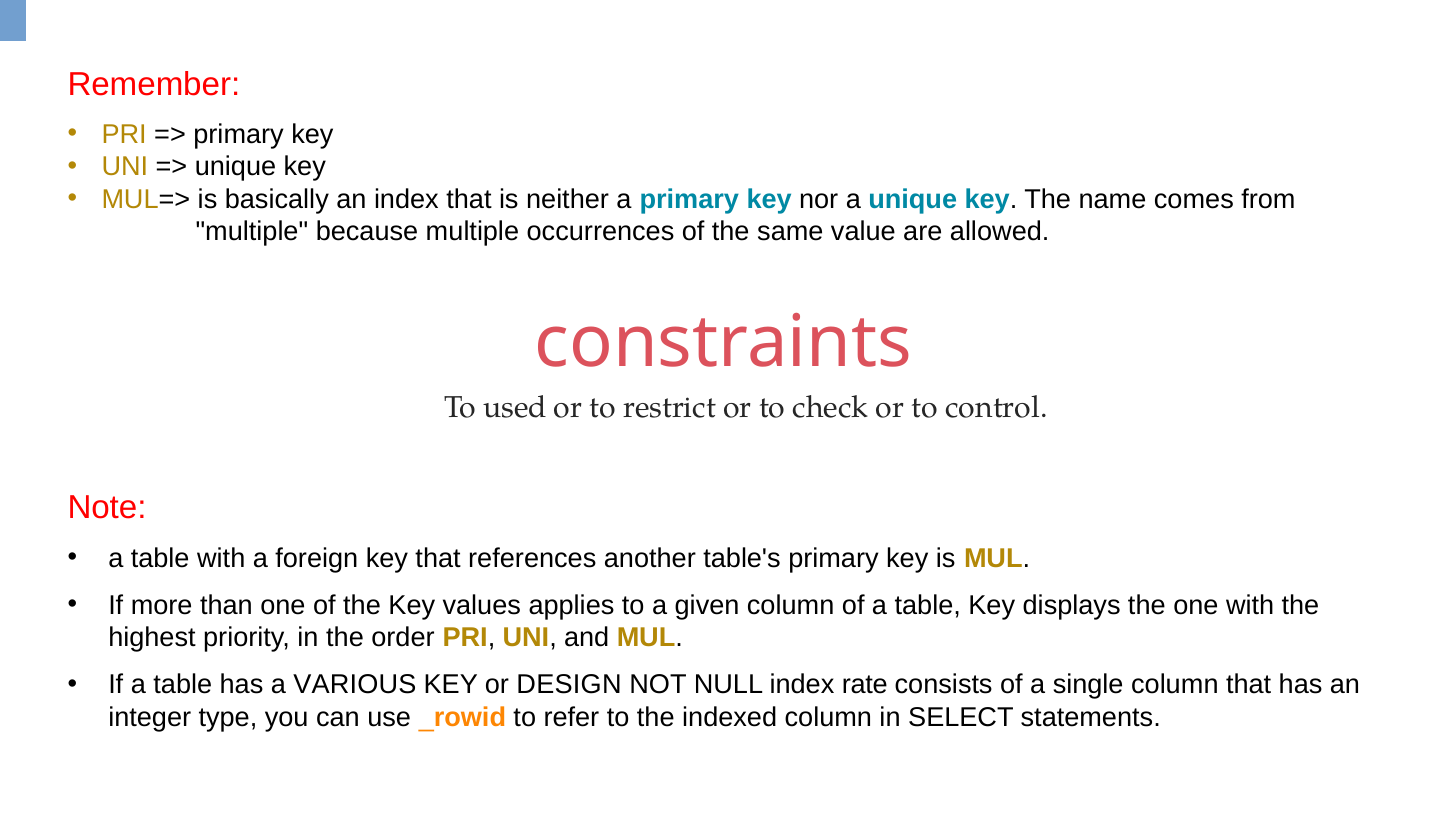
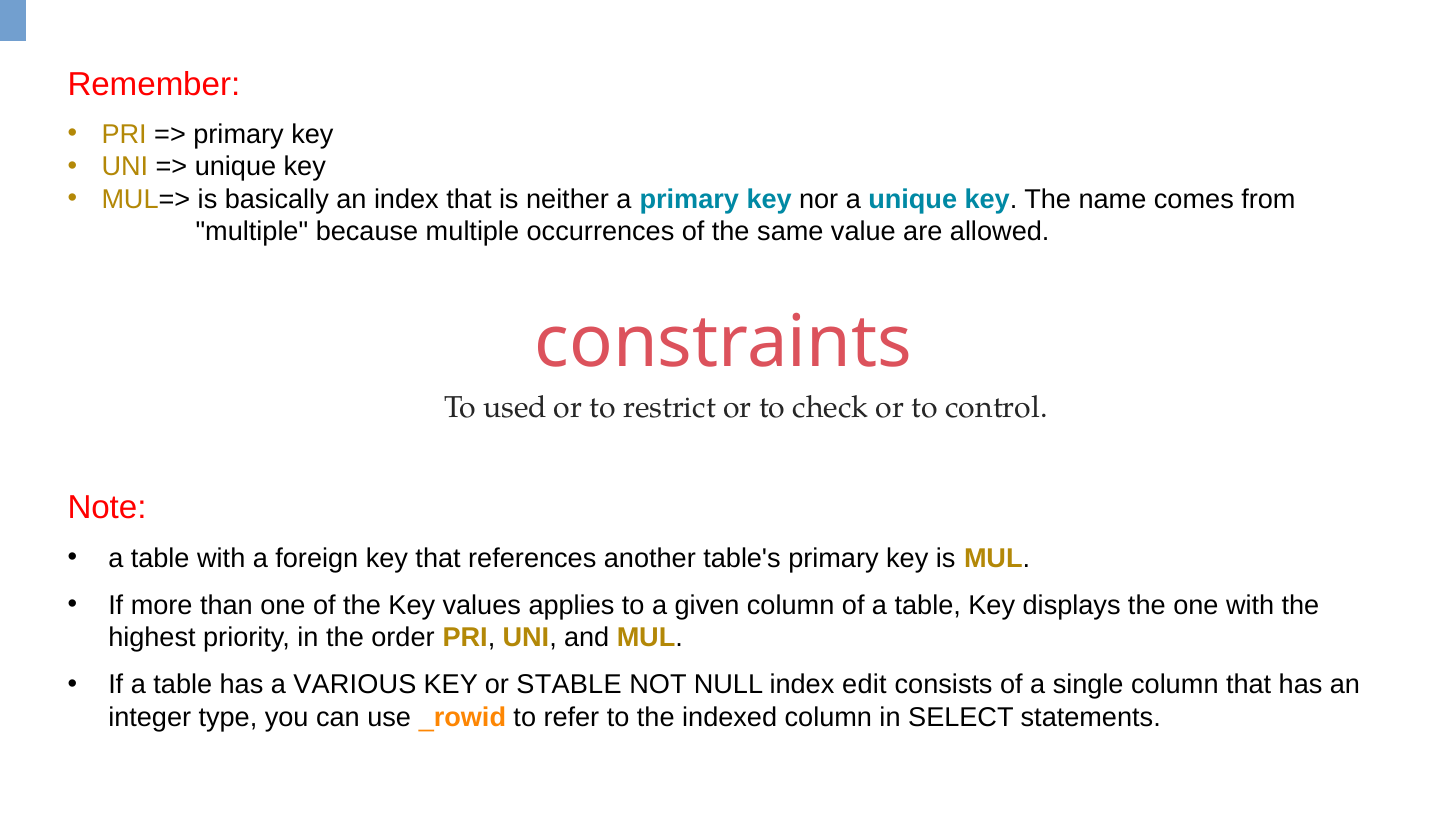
DESIGN: DESIGN -> STABLE
rate: rate -> edit
